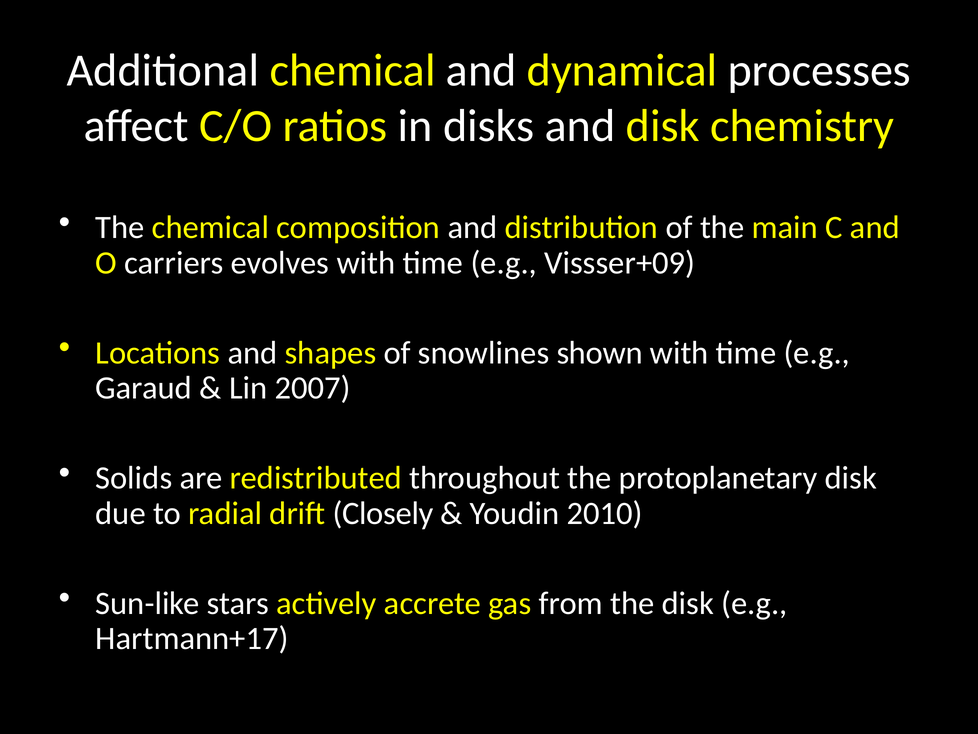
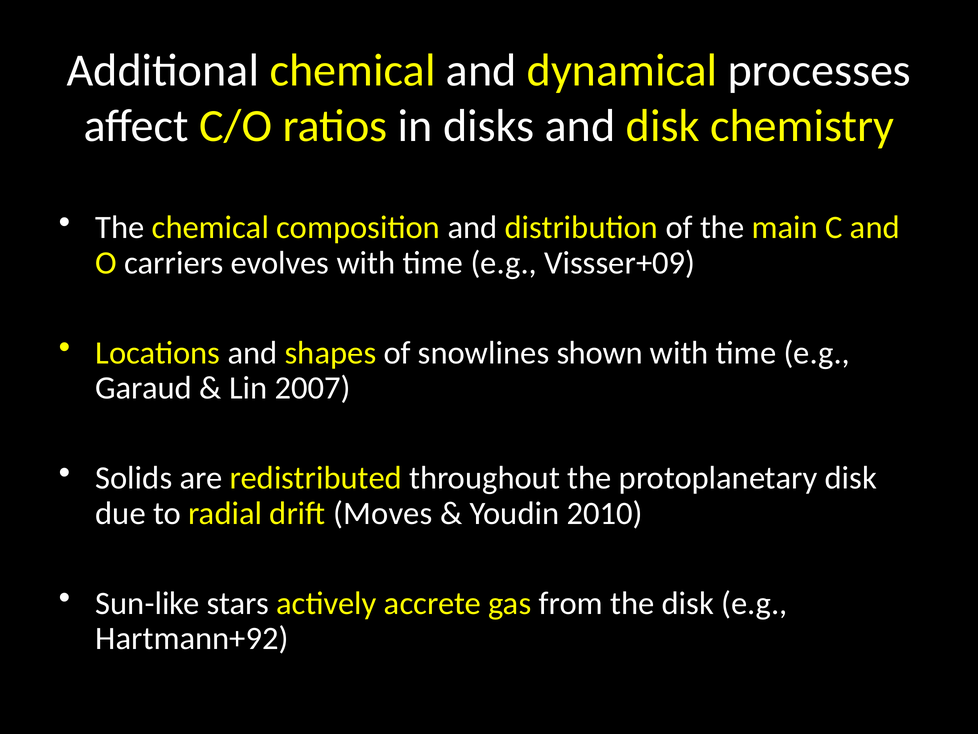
Closely: Closely -> Moves
Hartmann+17: Hartmann+17 -> Hartmann+92
